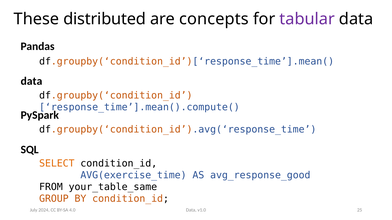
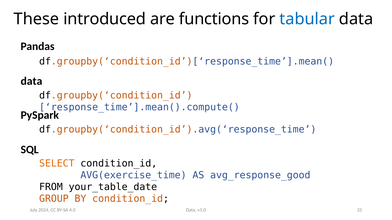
distributed: distributed -> introduced
concepts: concepts -> functions
tabular colour: purple -> blue
your_table_same: your_table_same -> your_table_date
